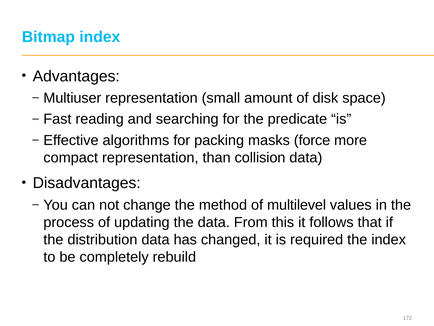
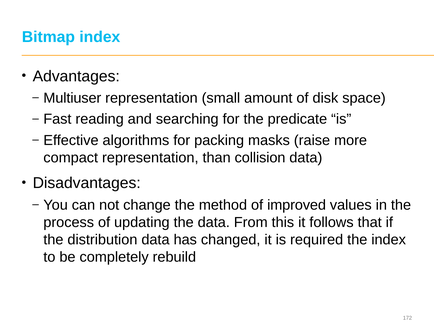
force: force -> raise
multilevel: multilevel -> improved
